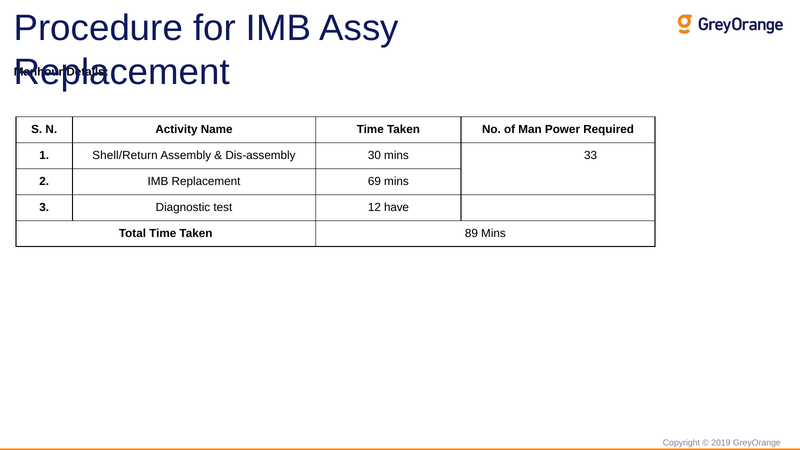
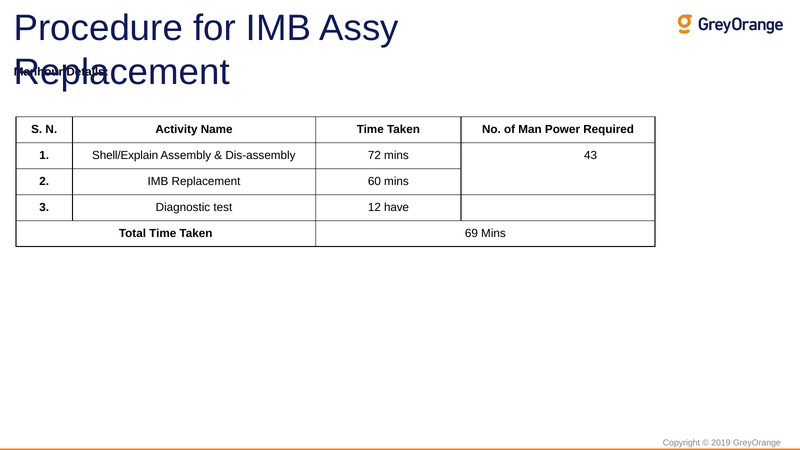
Shell/Return: Shell/Return -> Shell/Explain
30: 30 -> 72
33: 33 -> 43
69: 69 -> 60
89: 89 -> 69
